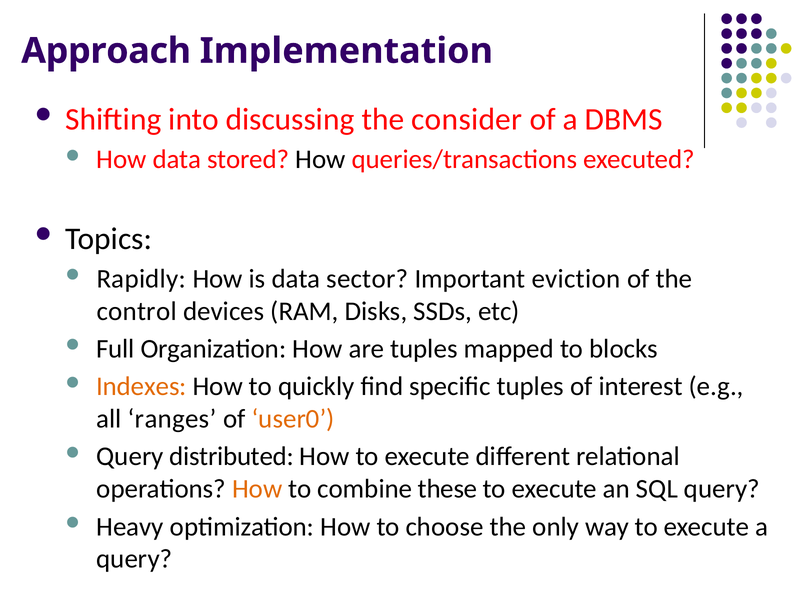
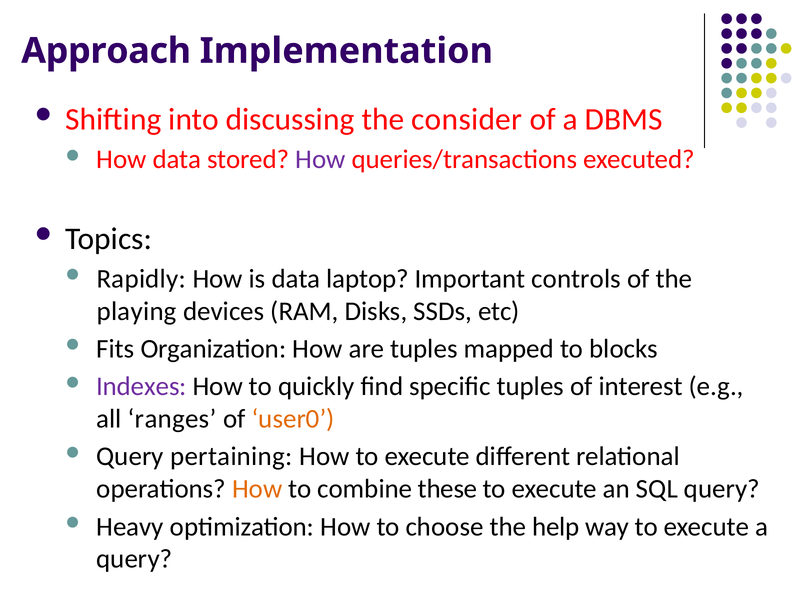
How at (321, 160) colour: black -> purple
sector: sector -> laptop
eviction: eviction -> controls
control: control -> playing
Full: Full -> Fits
Indexes colour: orange -> purple
distributed: distributed -> pertaining
only: only -> help
